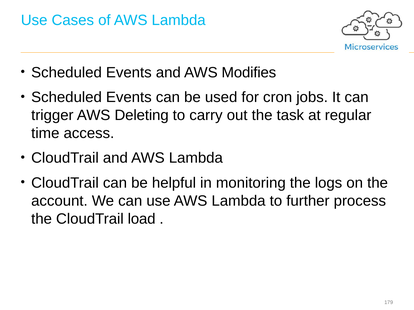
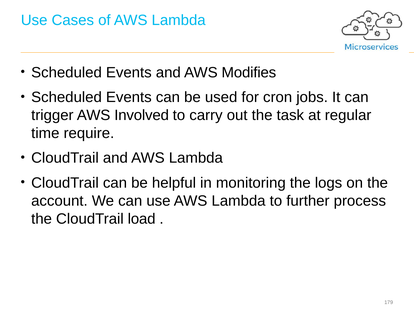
Deleting: Deleting -> Involved
access: access -> require
